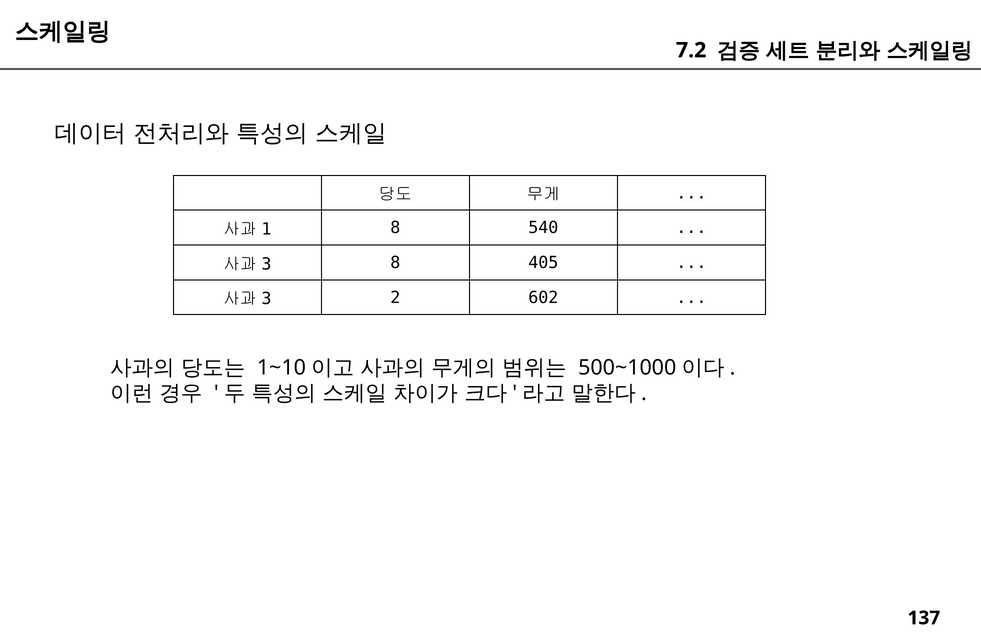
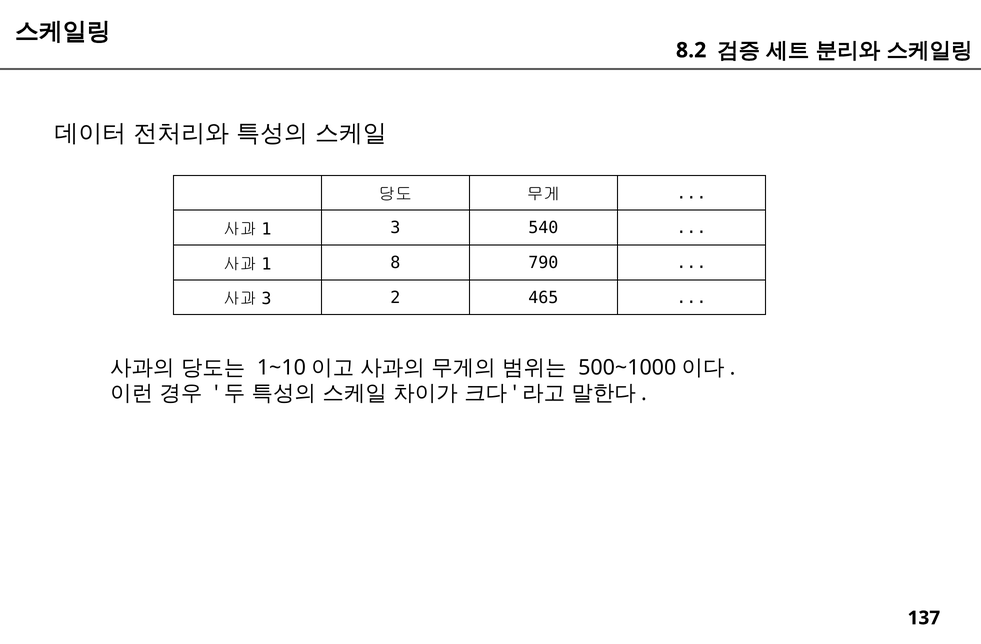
7.2: 7.2 -> 8.2
8 at (395, 228): 8 -> 3
3 at (266, 264): 3 -> 1
405: 405 -> 790
602: 602 -> 465
